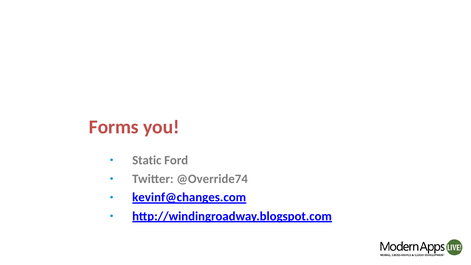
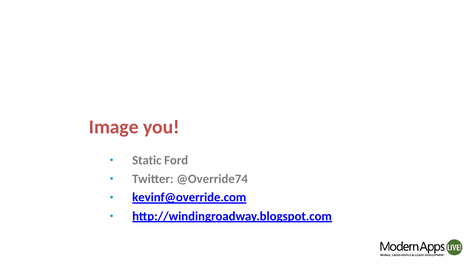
Forms: Forms -> Image
kevinf@changes.com: kevinf@changes.com -> kevinf@override.com
